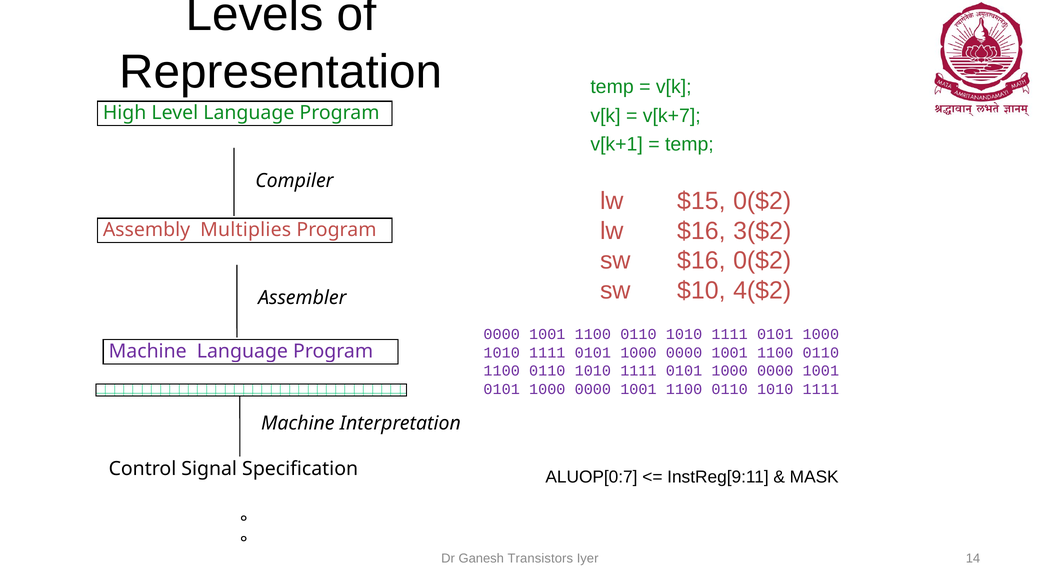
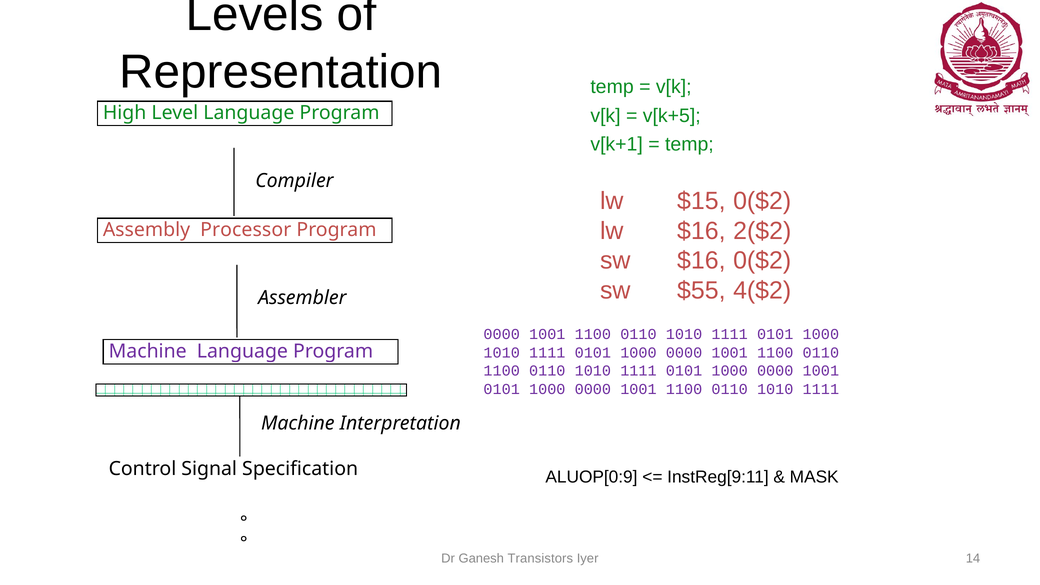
v[k+7: v[k+7 -> v[k+5
3($2: 3($2 -> 2($2
Multiplies: Multiplies -> Processor
$10: $10 -> $55
ALUOP[0:7: ALUOP[0:7 -> ALUOP[0:9
